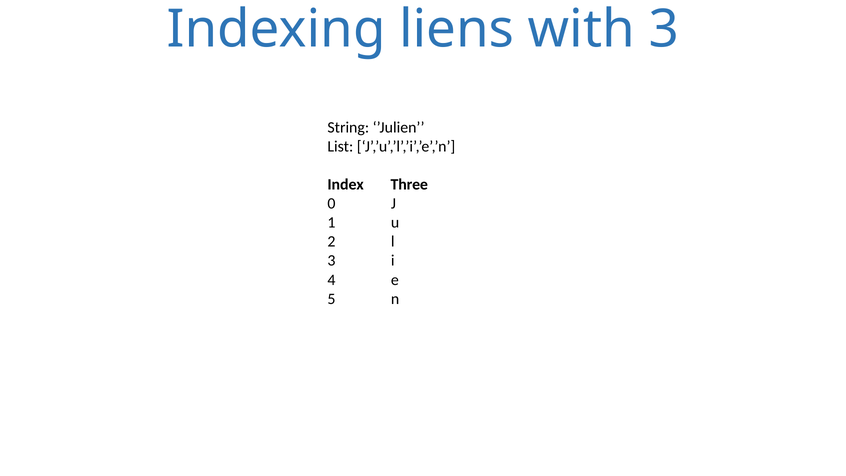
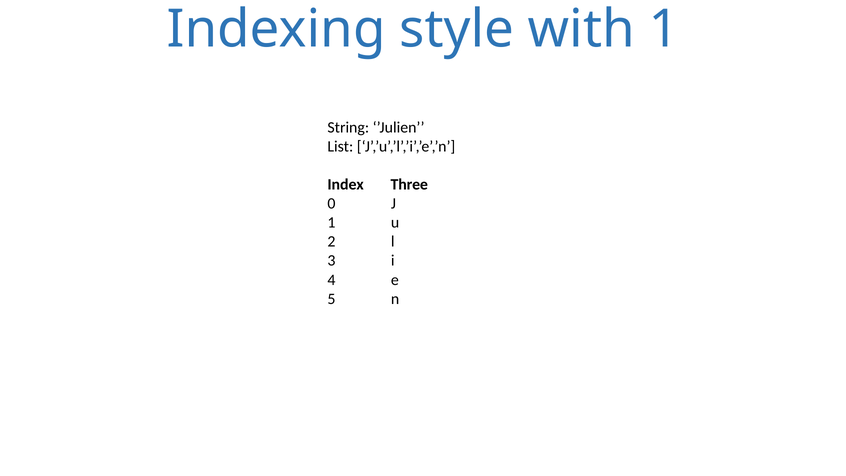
liens: liens -> style
with 3: 3 -> 1
